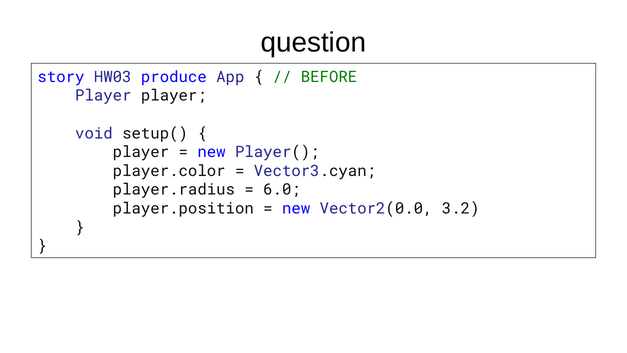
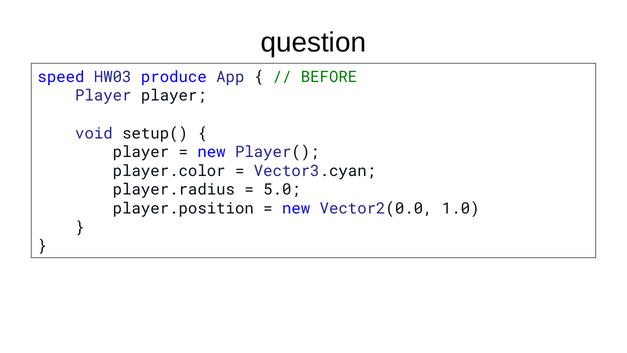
story: story -> speed
6.0: 6.0 -> 5.0
3.2: 3.2 -> 1.0
